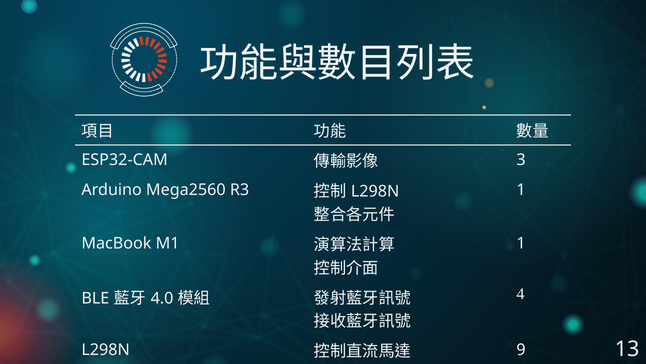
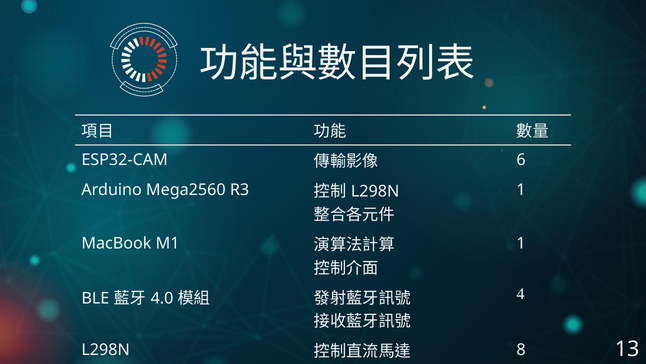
3: 3 -> 6
9: 9 -> 8
